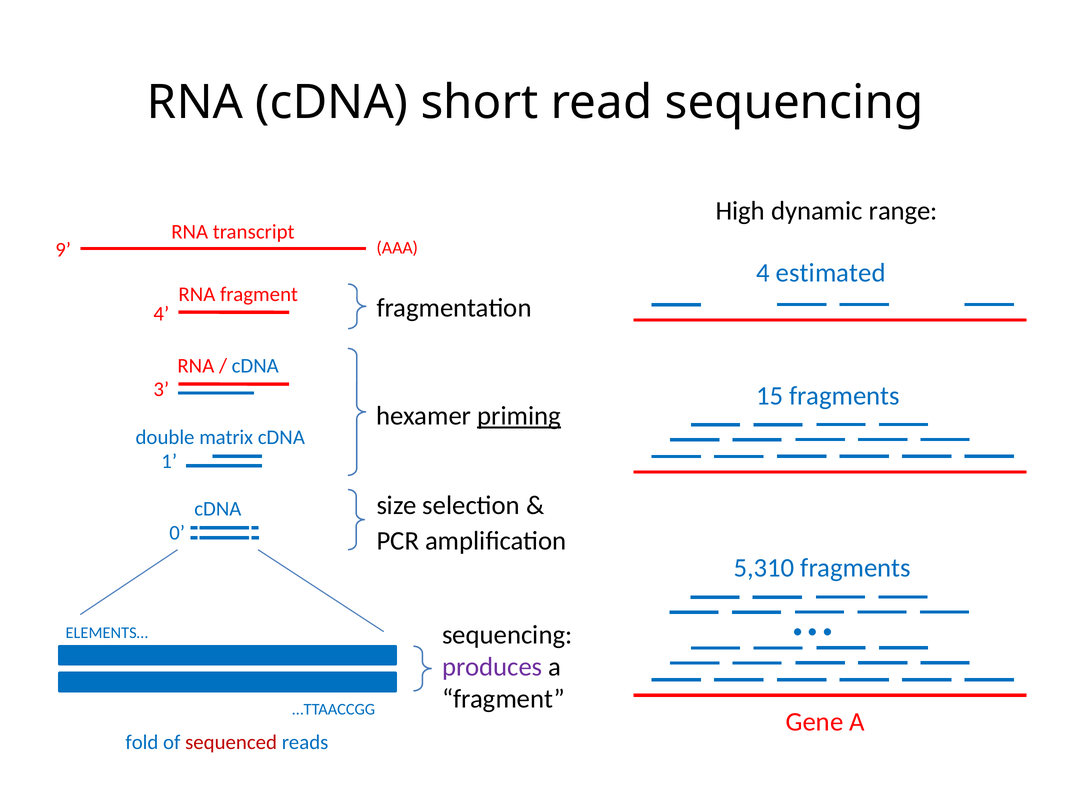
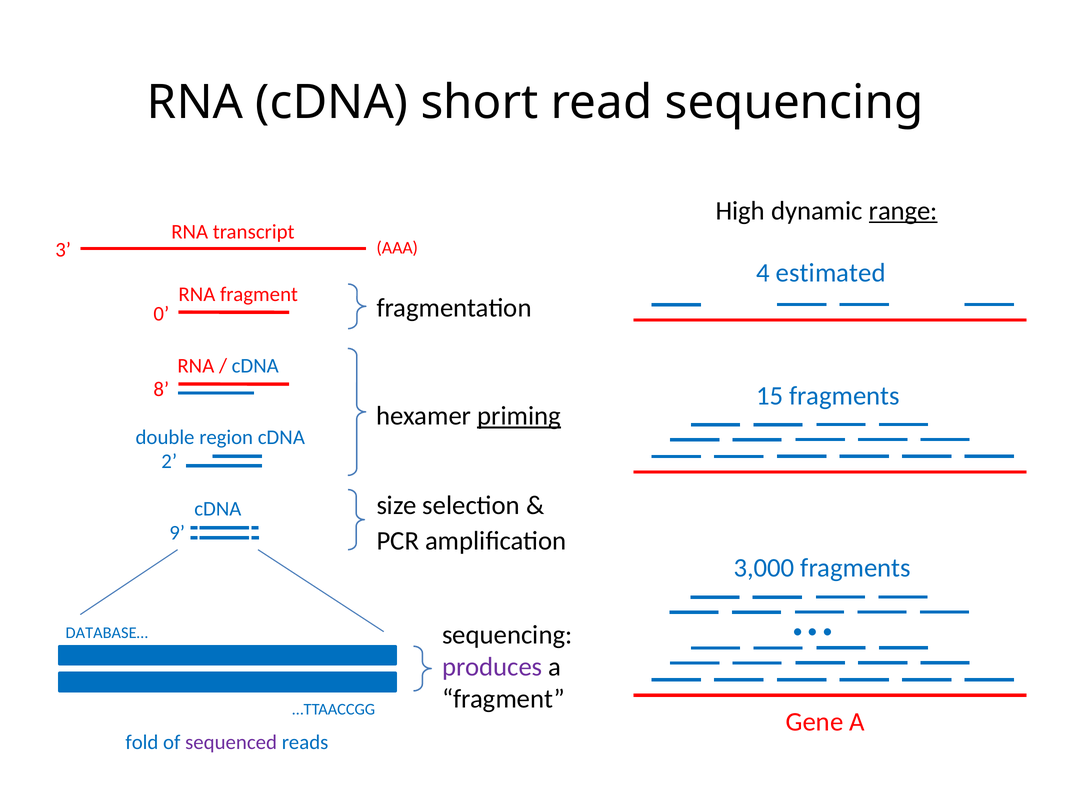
range underline: none -> present
9: 9 -> 3
4 at (161, 313): 4 -> 0
3: 3 -> 8
matrix: matrix -> region
1: 1 -> 2
0: 0 -> 9
5,310: 5,310 -> 3,000
ELEMENTS…: ELEMENTS… -> DATABASE…
sequenced colour: red -> purple
